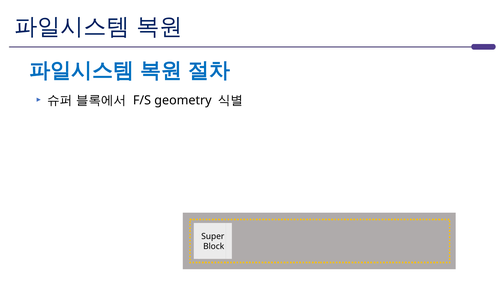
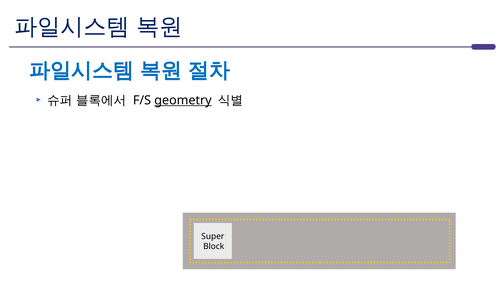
geometry underline: none -> present
